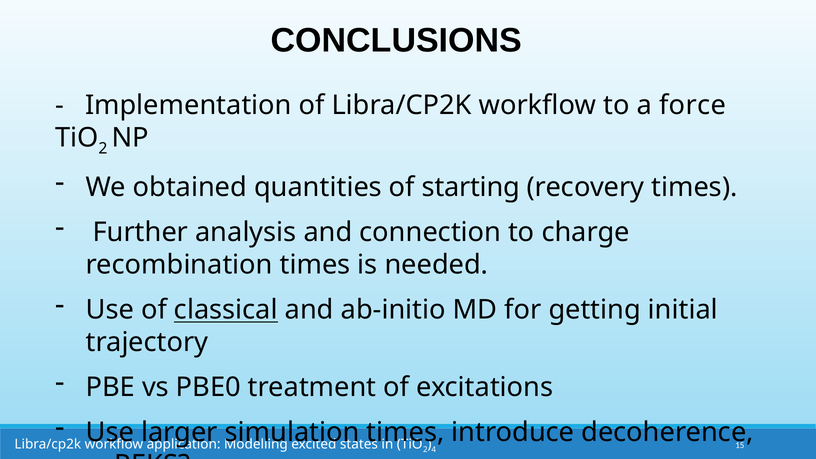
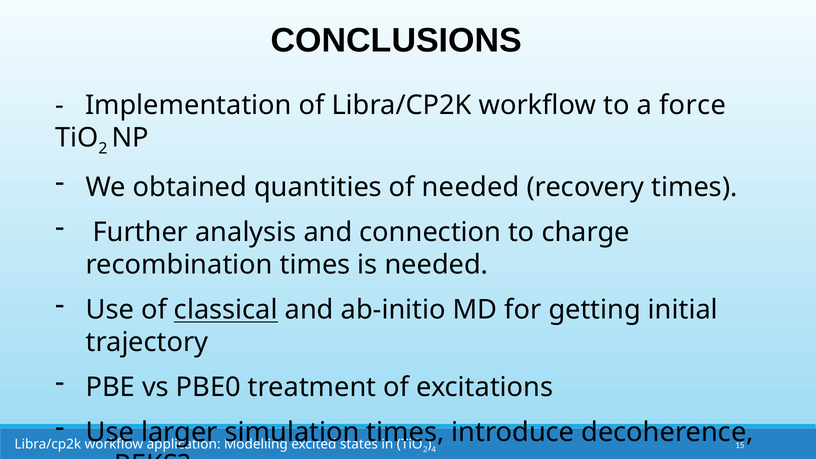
of starting: starting -> needed
